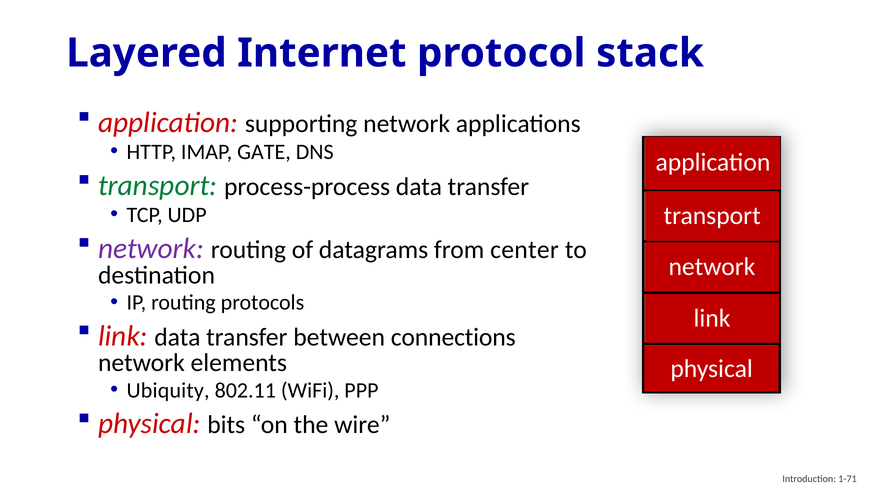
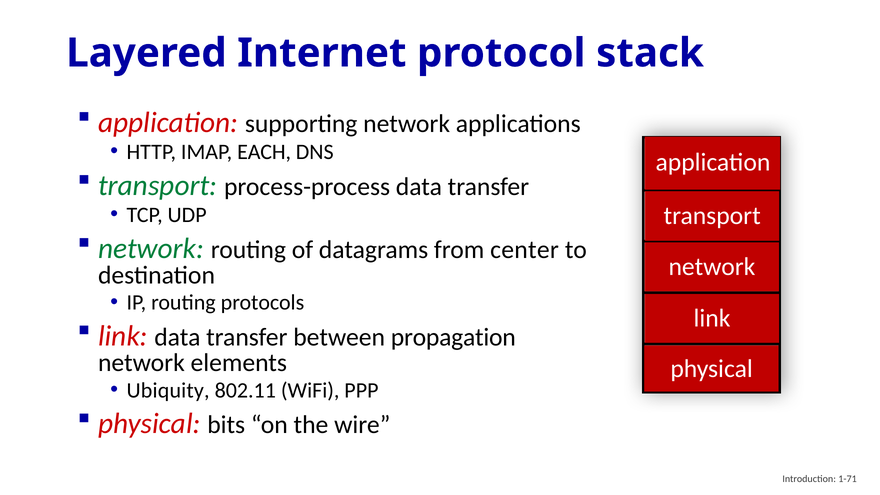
GATE: GATE -> EACH
network at (151, 249) colour: purple -> green
connections: connections -> propagation
